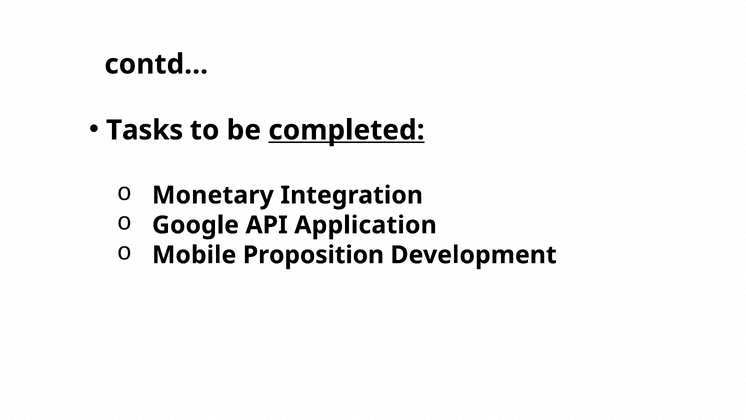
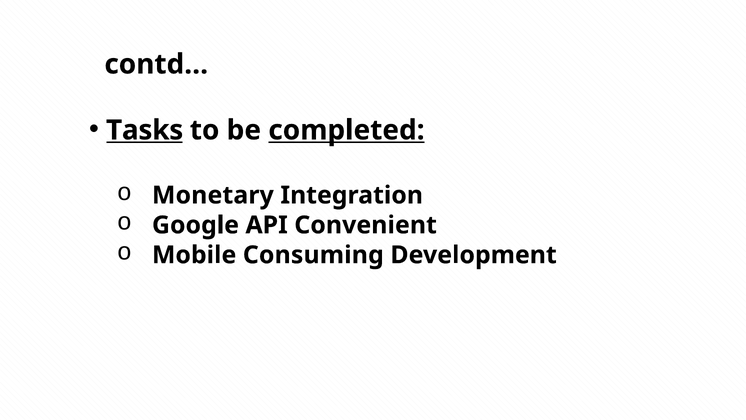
Tasks underline: none -> present
Application: Application -> Convenient
Proposition: Proposition -> Consuming
